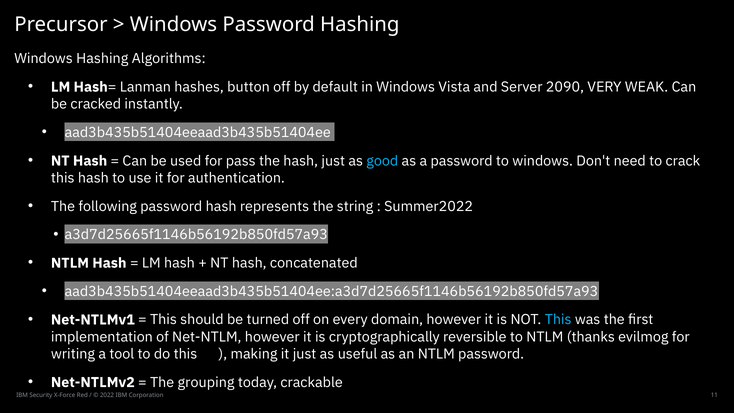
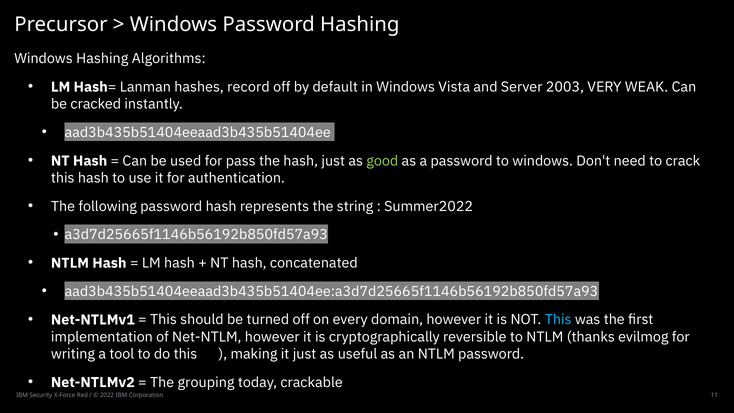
button: button -> record
2090: 2090 -> 2003
good colour: light blue -> light green
